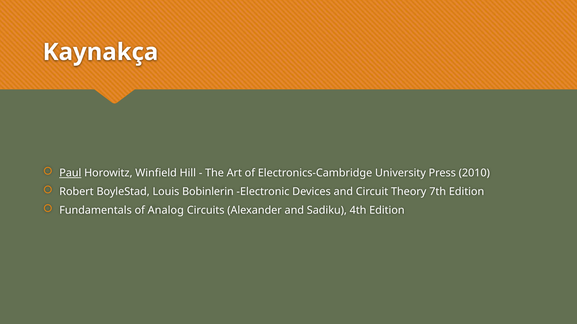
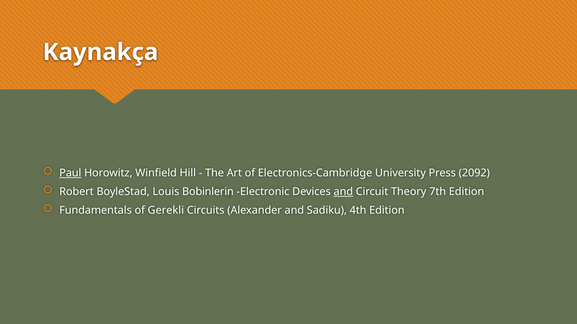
2010: 2010 -> 2092
and at (343, 192) underline: none -> present
Analog: Analog -> Gerekli
